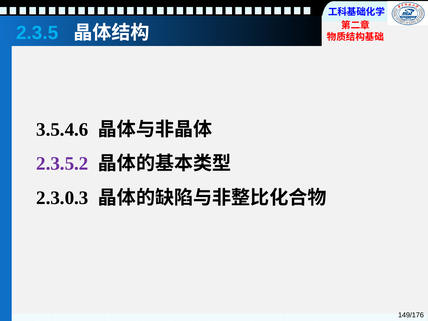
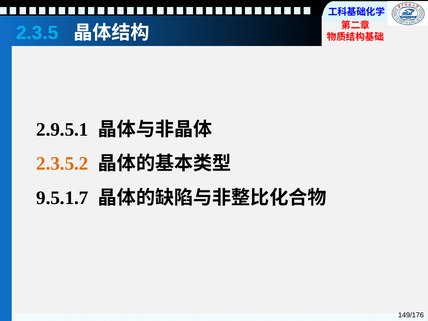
3.5.4.6: 3.5.4.6 -> 2.9.5.1
2.3.5.2 colour: purple -> orange
2.3.0.3: 2.3.0.3 -> 9.5.1.7
